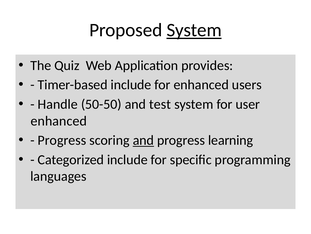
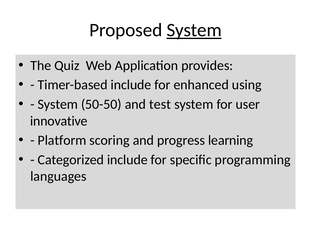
users: users -> using
Handle at (58, 104): Handle -> System
enhanced at (59, 121): enhanced -> innovative
Progress at (62, 140): Progress -> Platform
and at (143, 140) underline: present -> none
